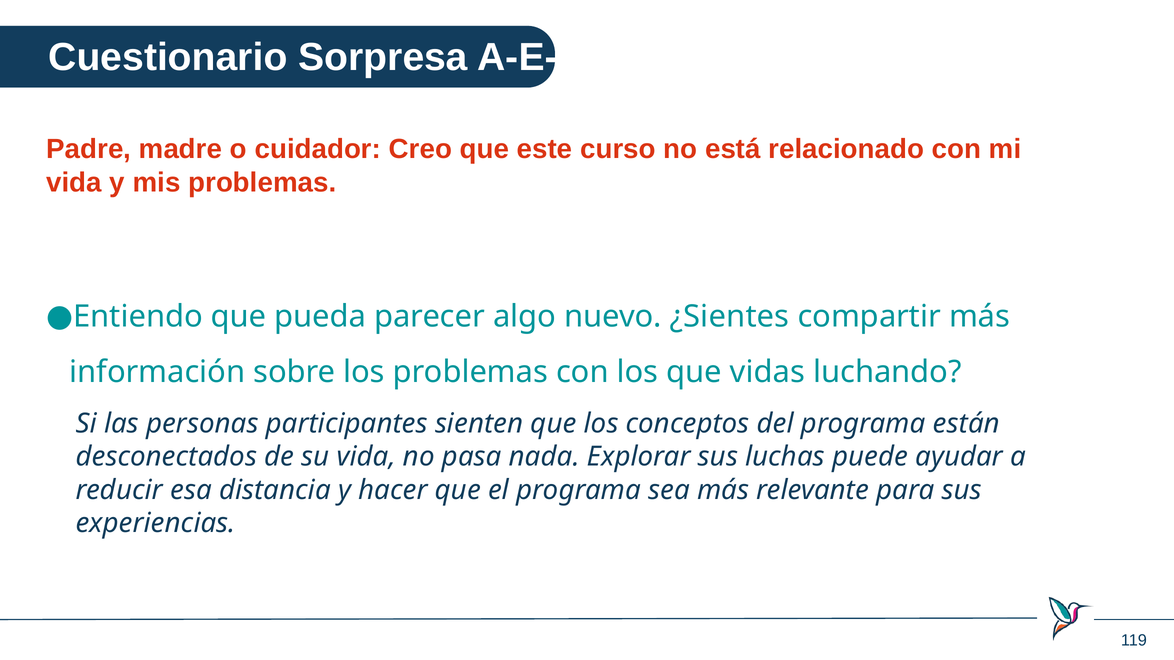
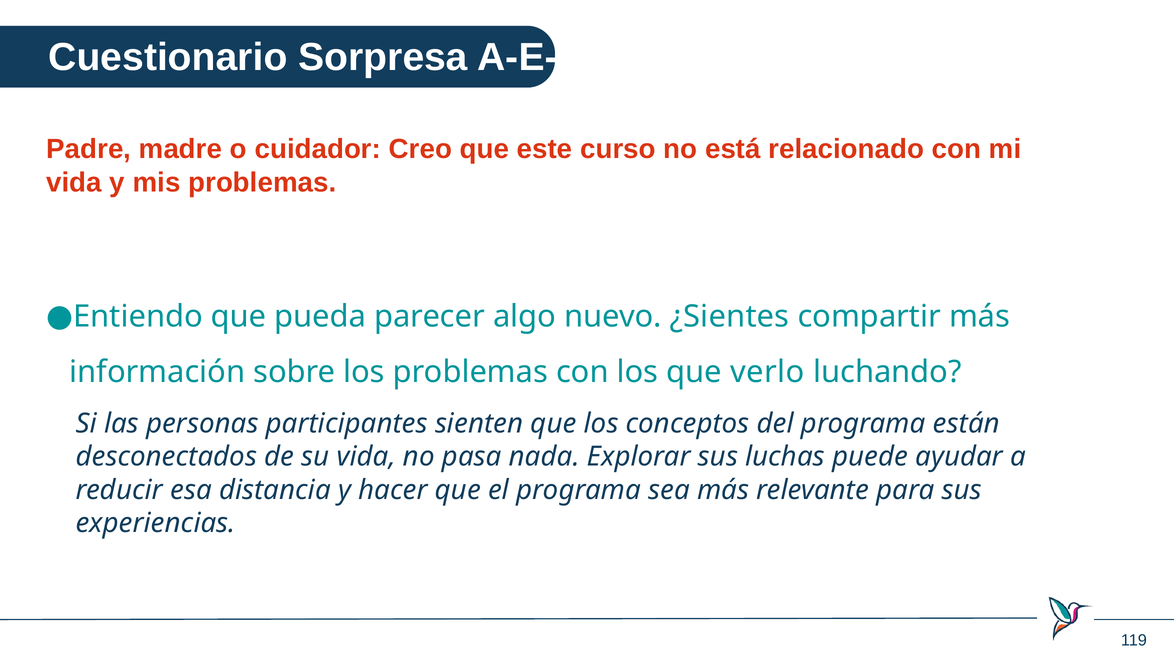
vidas: vidas -> verlo
